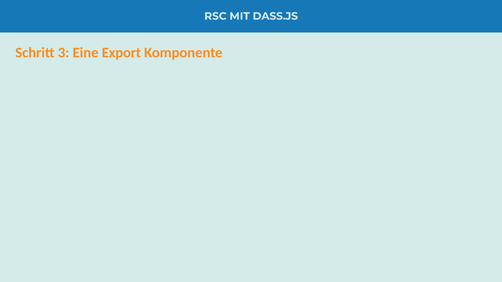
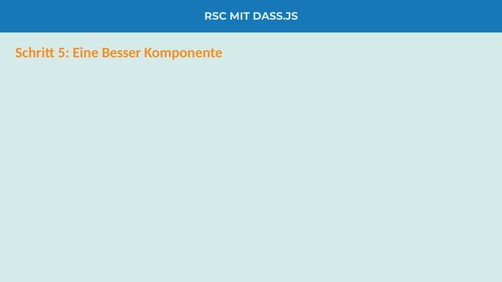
3: 3 -> 5
Export: Export -> Besser
